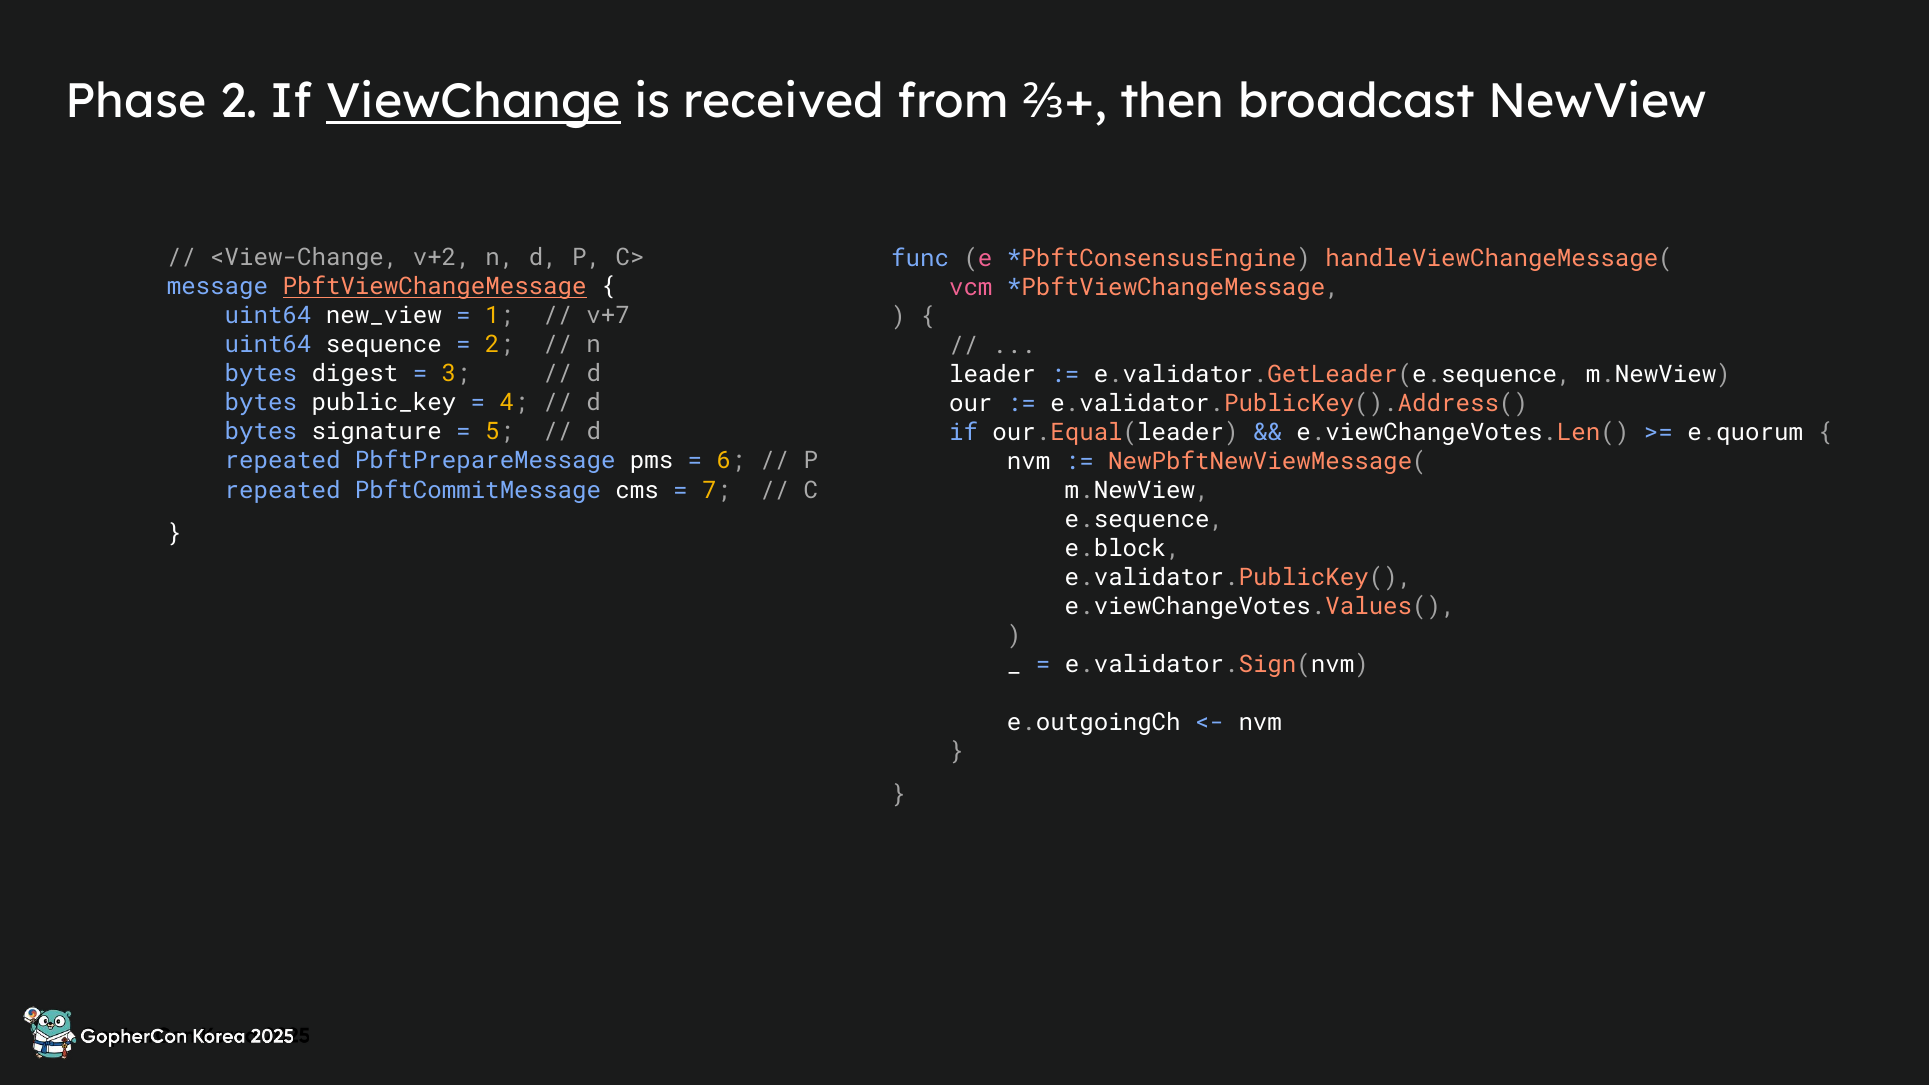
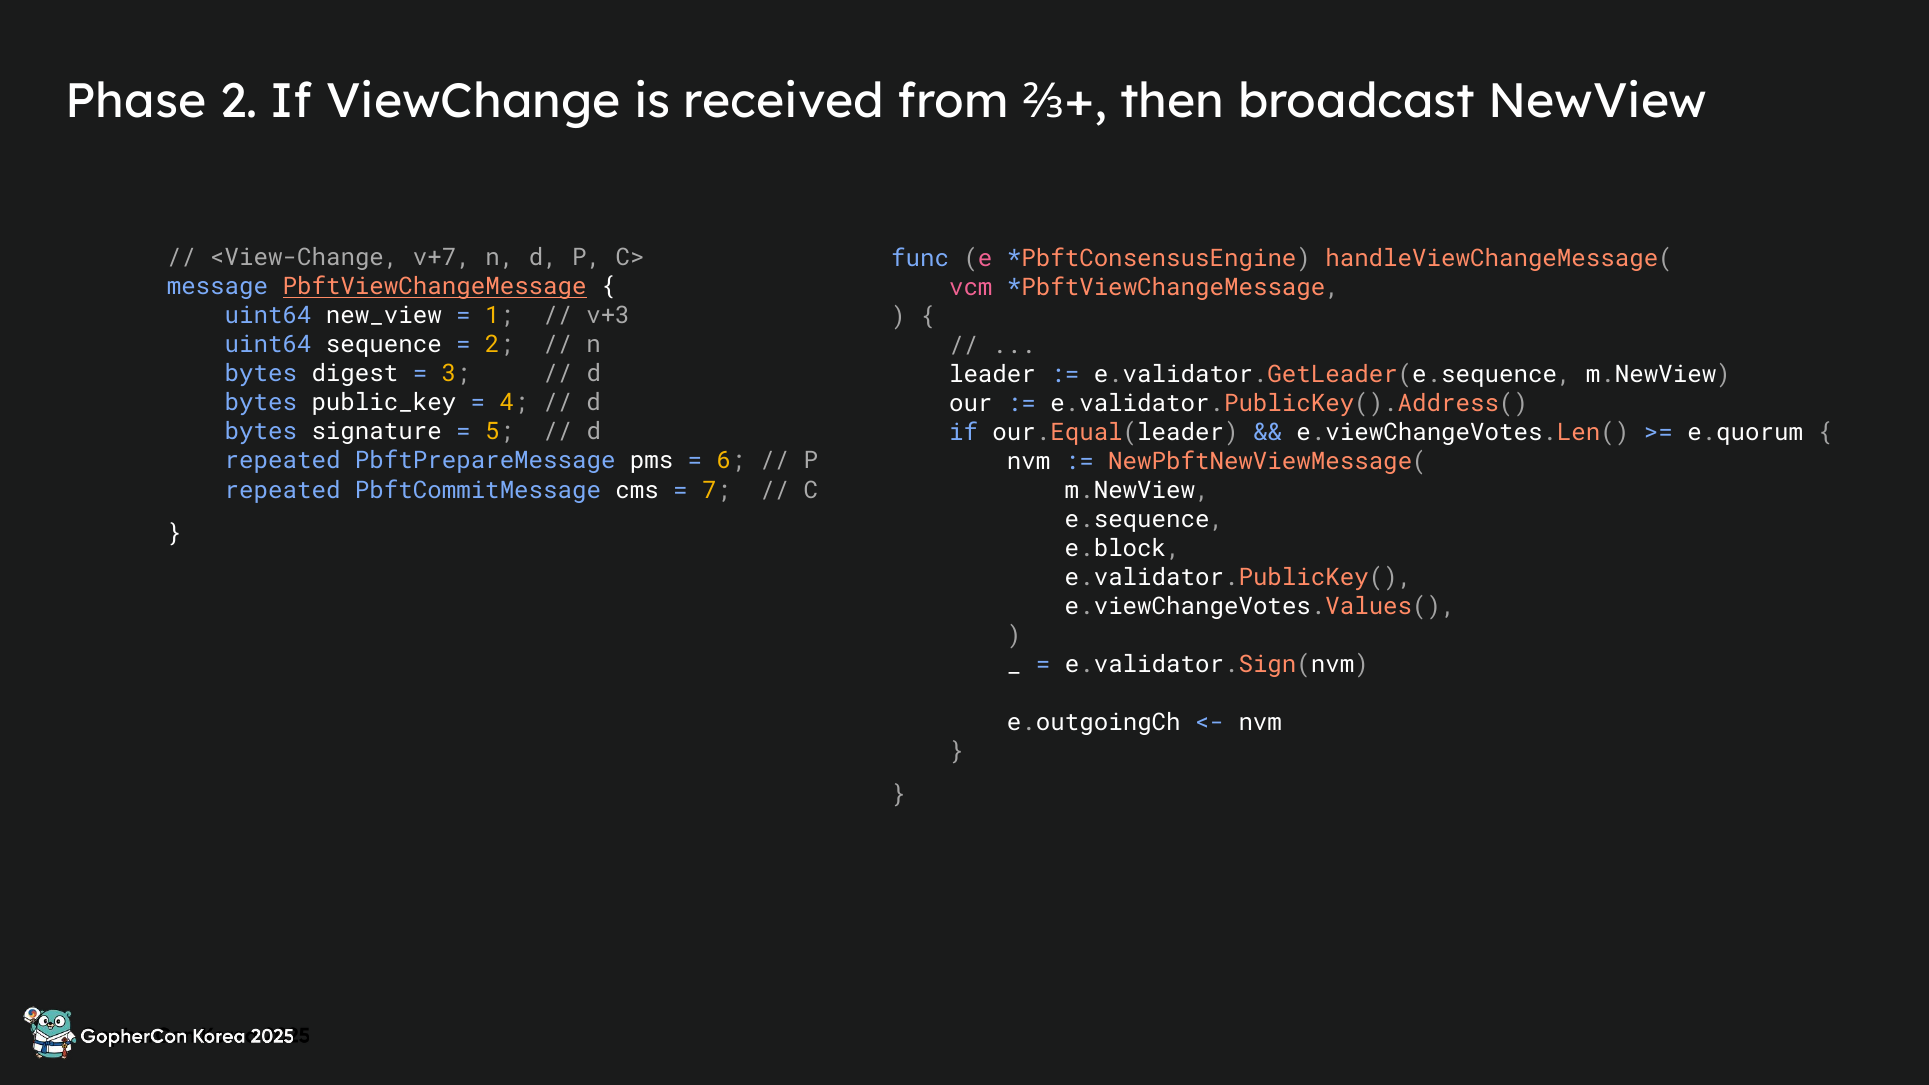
ViewChange underline: present -> none
v+2: v+2 -> v+7
v+7: v+7 -> v+3
